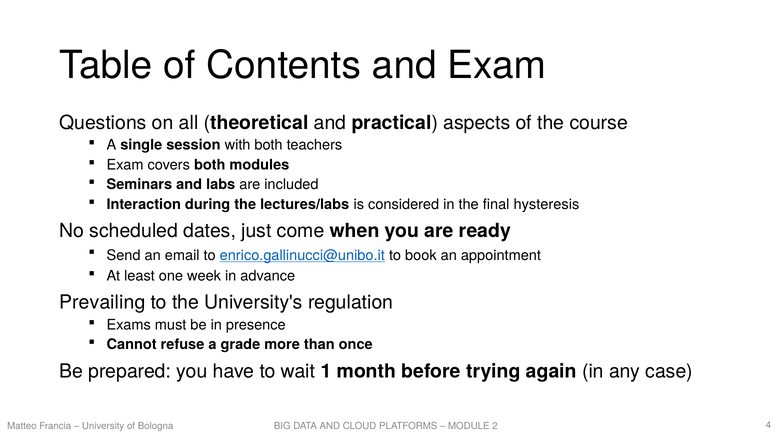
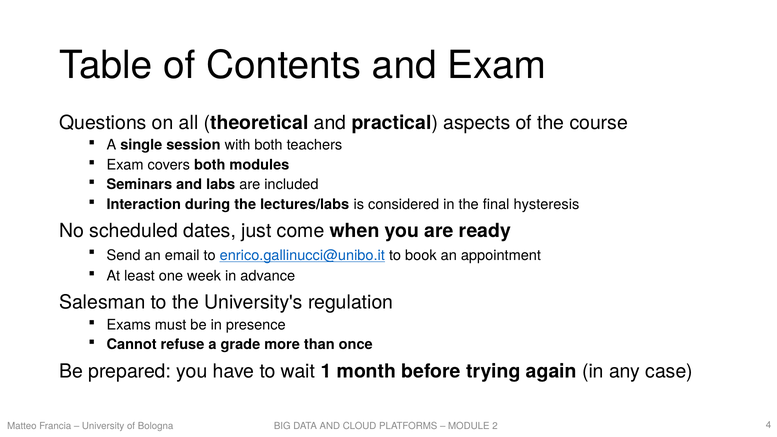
Prevailing: Prevailing -> Salesman
